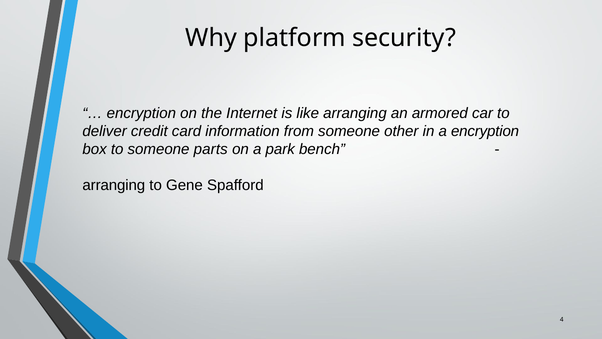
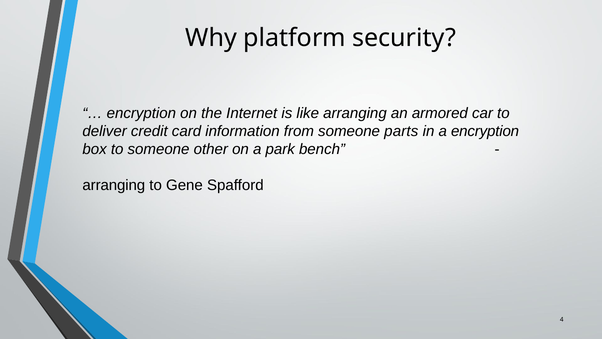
other: other -> parts
parts: parts -> other
